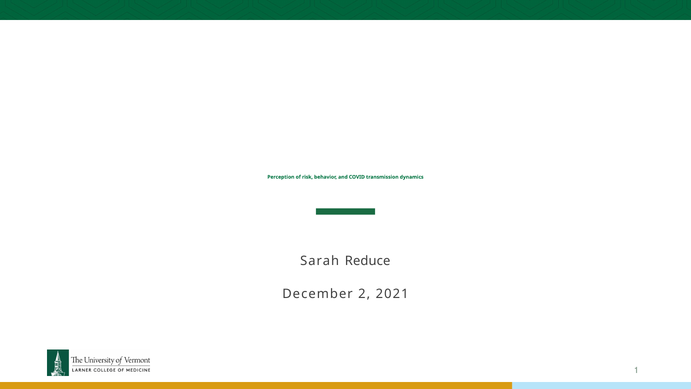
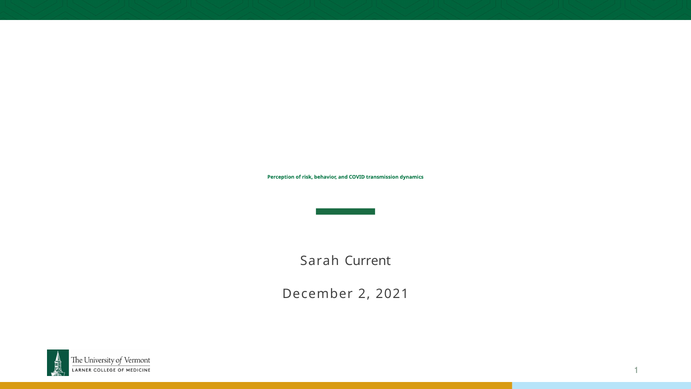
Reduce: Reduce -> Current
